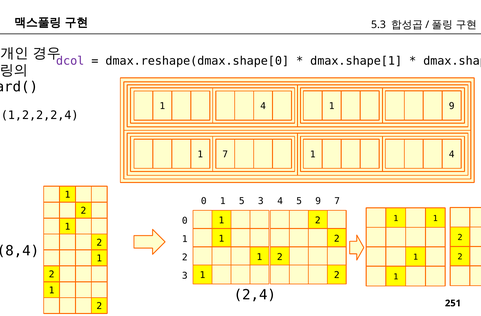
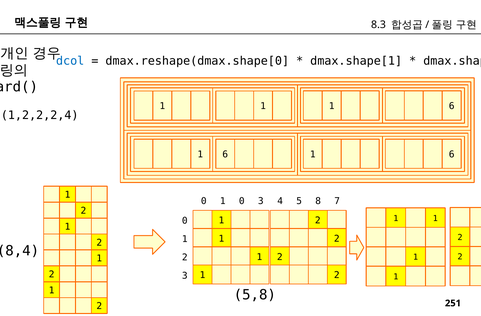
5.3: 5.3 -> 8.3
dcol colour: purple -> blue
4 at (263, 106): 4 -> 1
9 at (452, 106): 9 -> 6
7 at (225, 154): 7 -> 6
4 at (452, 154): 4 -> 6
1 5: 5 -> 0
5 9: 9 -> 8
2,4: 2,4 -> 5,8
